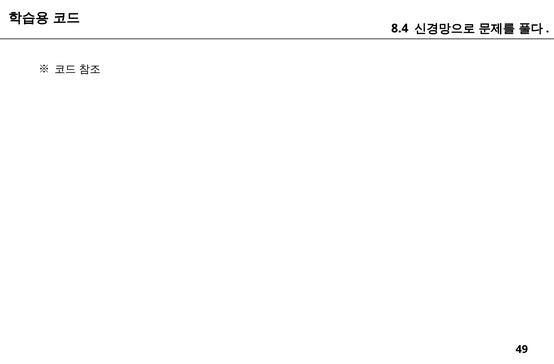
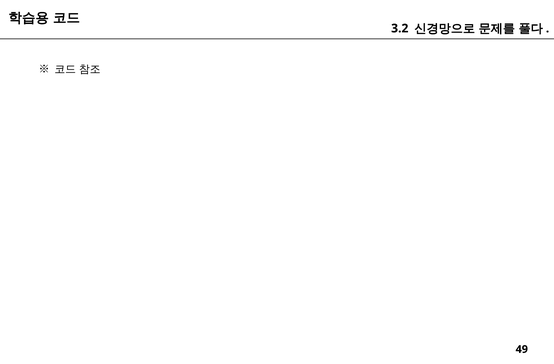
8.4: 8.4 -> 3.2
